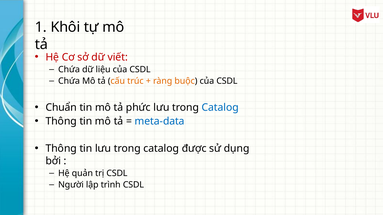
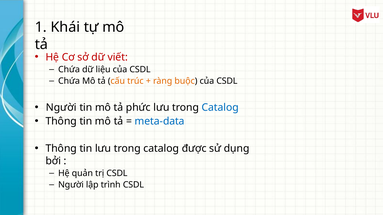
Khôi: Khôi -> Khái
Chuẩn at (61, 108): Chuẩn -> Người
